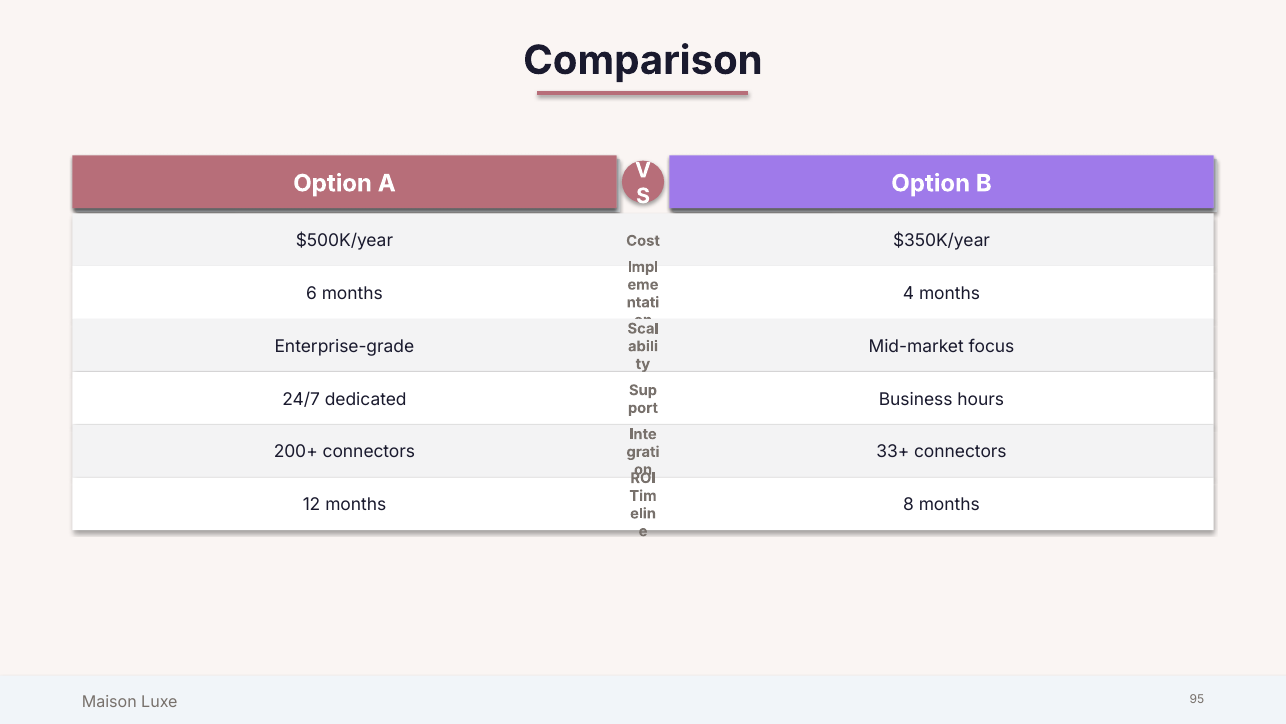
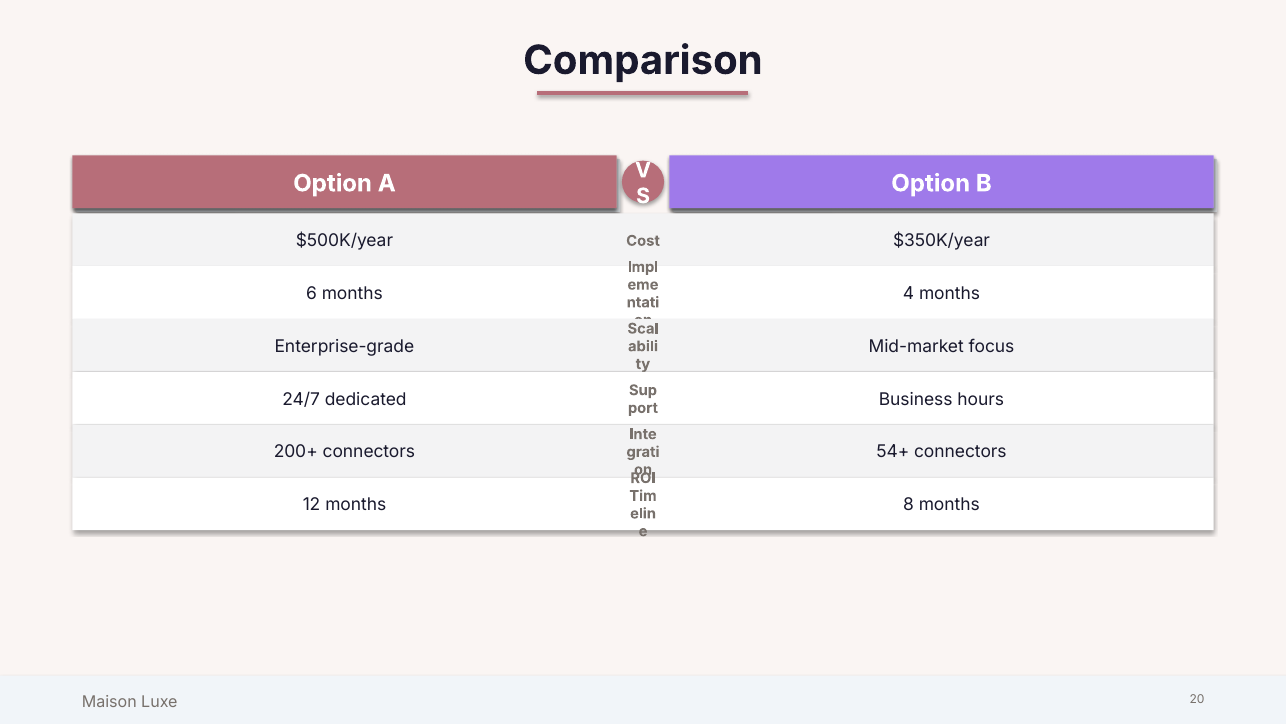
33+: 33+ -> 54+
95: 95 -> 20
